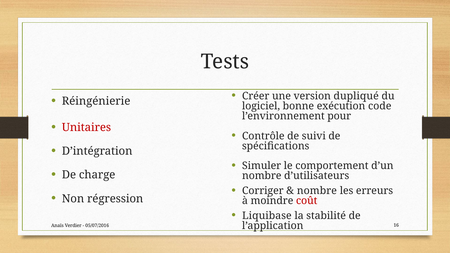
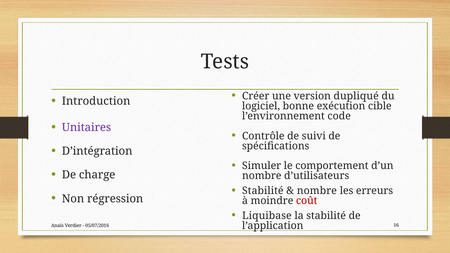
Réingénierie: Réingénierie -> Introduction
code: code -> cible
pour: pour -> code
Unitaires colour: red -> purple
Corriger at (263, 191): Corriger -> Stabilité
